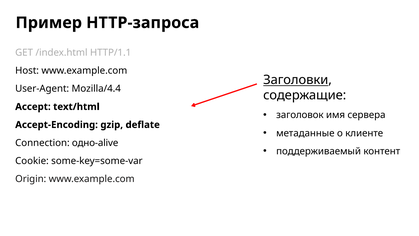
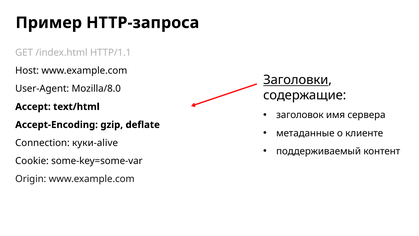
Mozilla/4.4: Mozilla/4.4 -> Mozilla/8.0
одно-alive: одно-alive -> куки-alive
